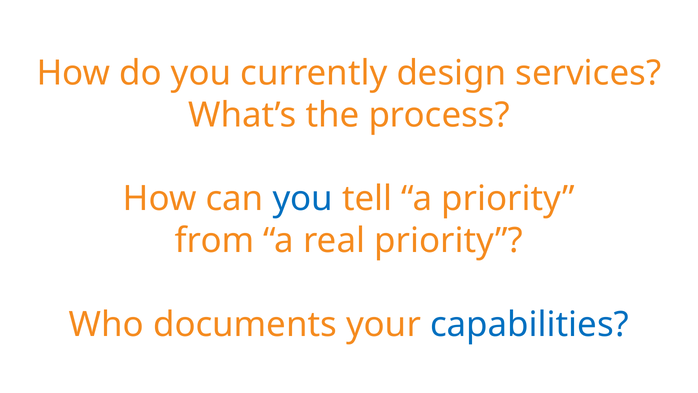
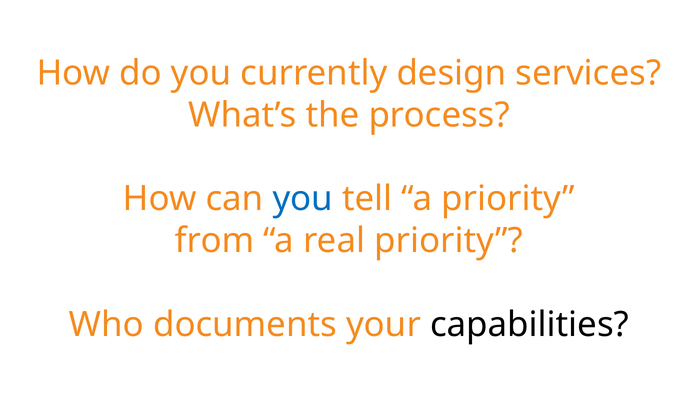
capabilities colour: blue -> black
